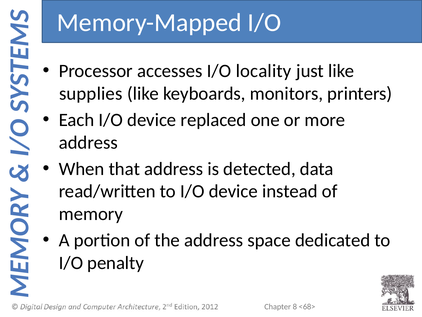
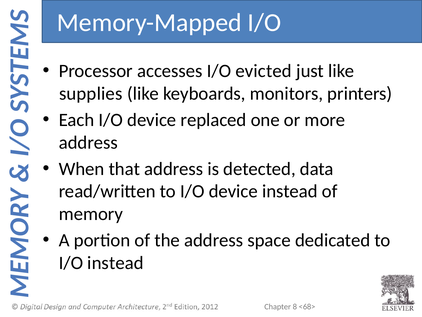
locality: locality -> evicted
I/O penalty: penalty -> instead
